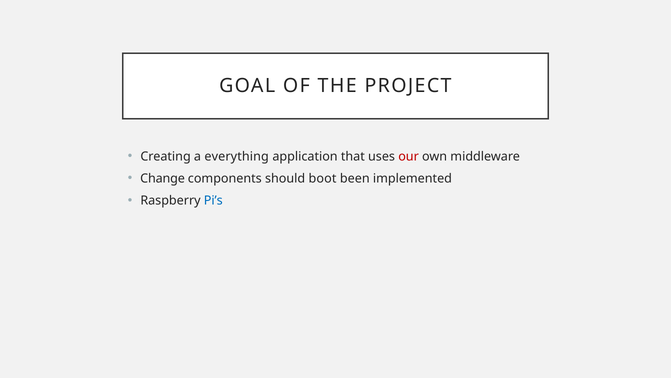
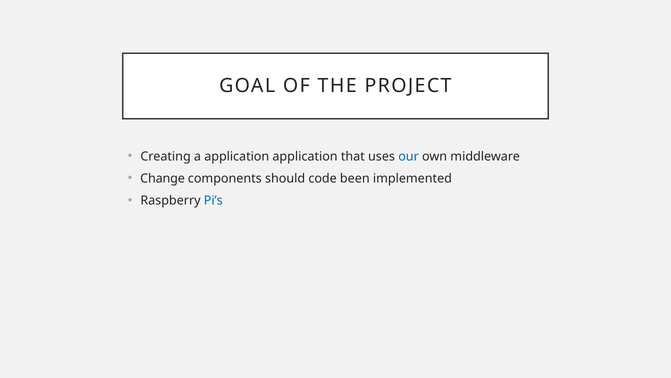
a everything: everything -> application
our colour: red -> blue
boot: boot -> code
